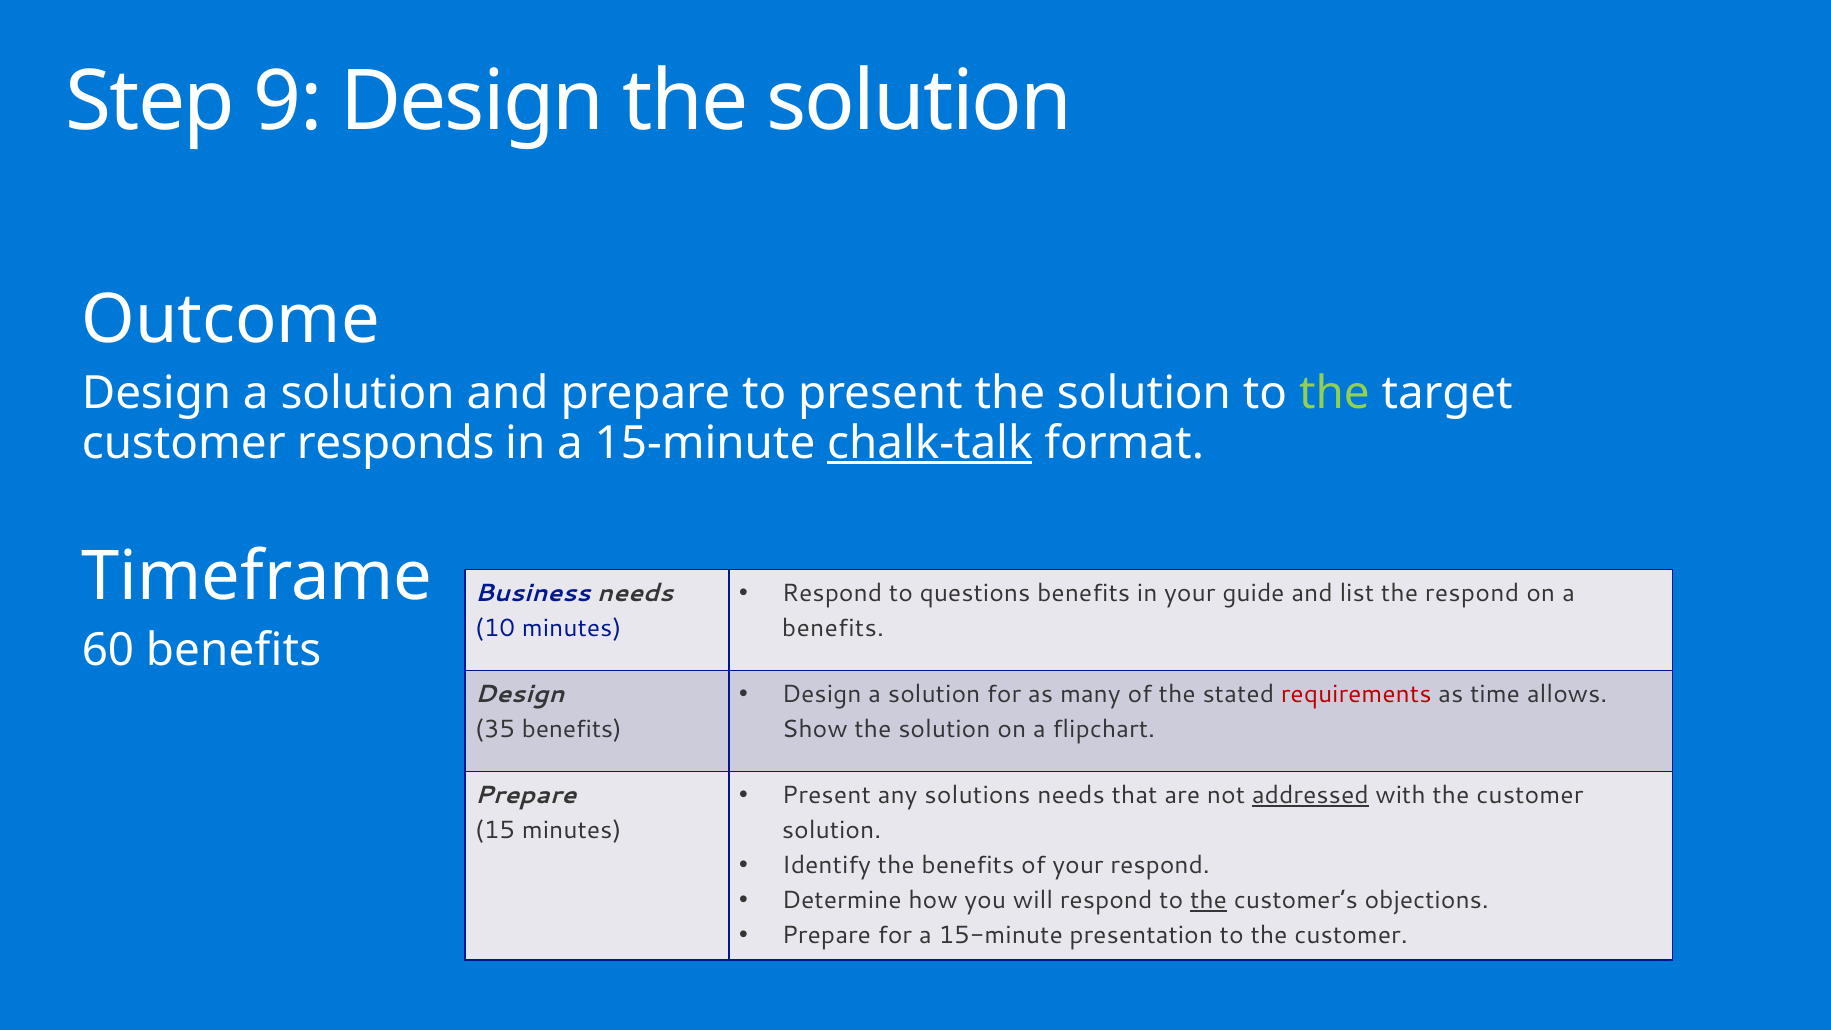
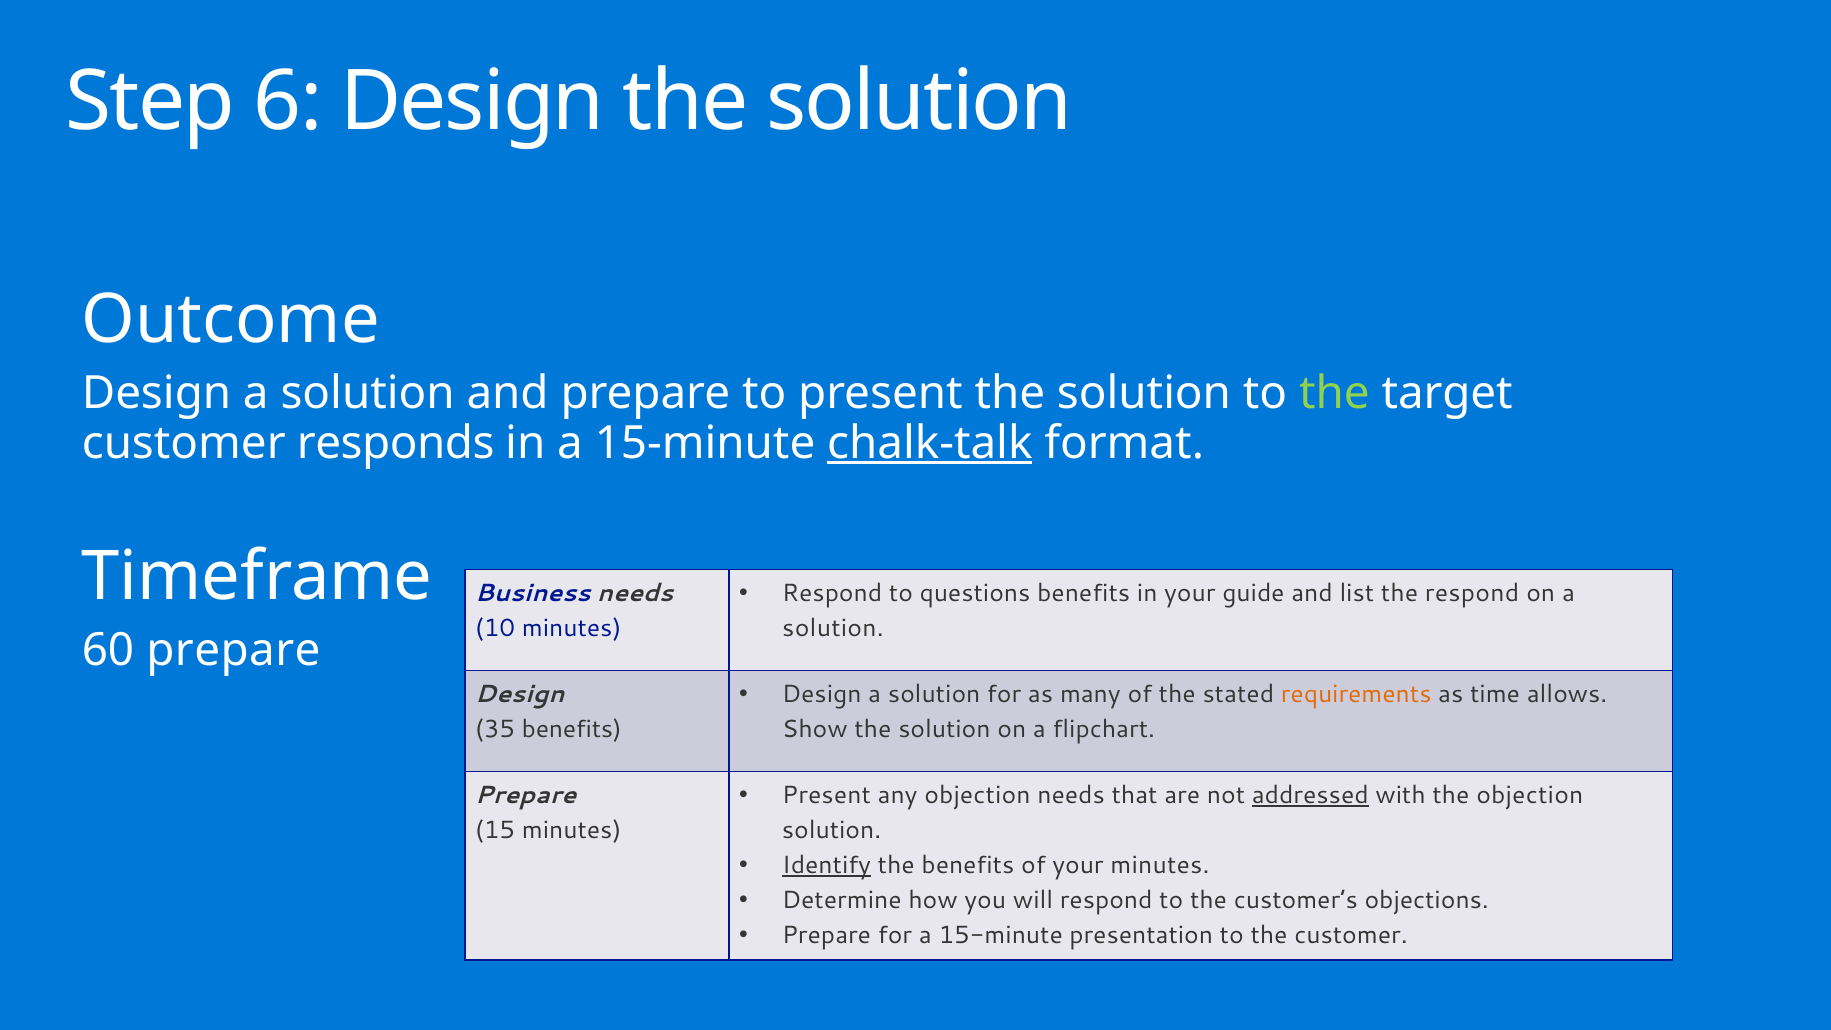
9: 9 -> 6
benefits at (833, 628): benefits -> solution
60 benefits: benefits -> prepare
requirements colour: red -> orange
any solutions: solutions -> objection
with the customer: customer -> objection
Identify underline: none -> present
your respond: respond -> minutes
the at (1209, 900) underline: present -> none
